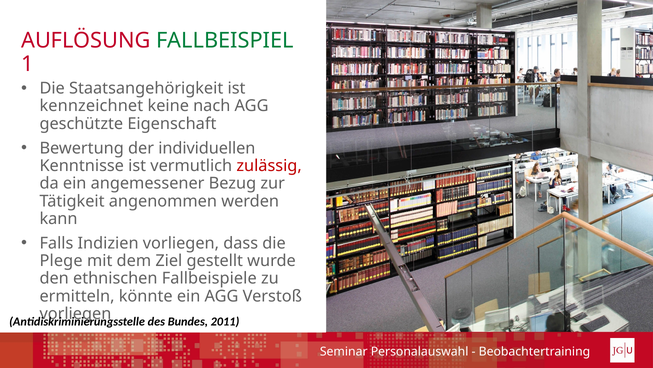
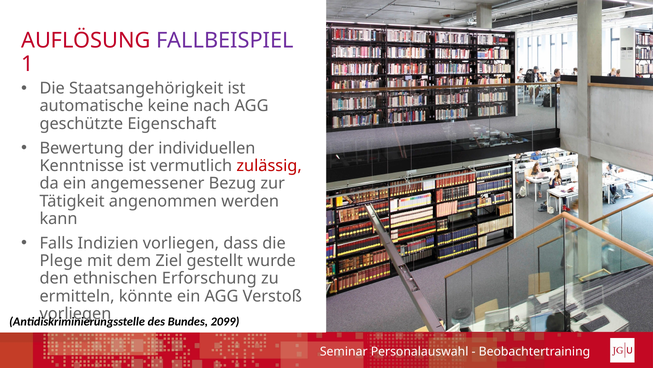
FALLBEISPIEL colour: green -> purple
kennzeichnet: kennzeichnet -> automatische
Fallbeispiele: Fallbeispiele -> Erforschung
2011: 2011 -> 2099
